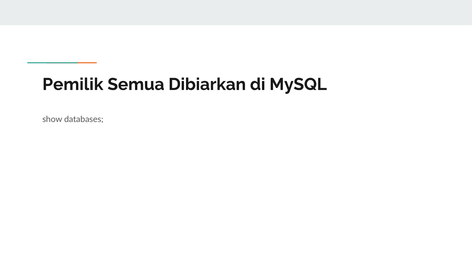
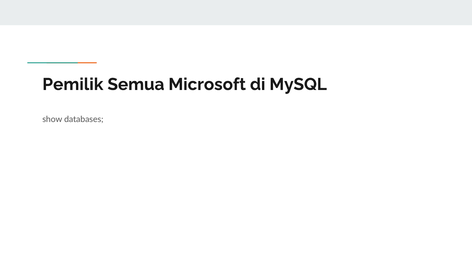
Dibiarkan: Dibiarkan -> Microsoft
